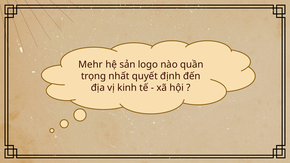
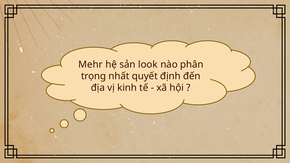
logo: logo -> look
quần: quần -> phân
